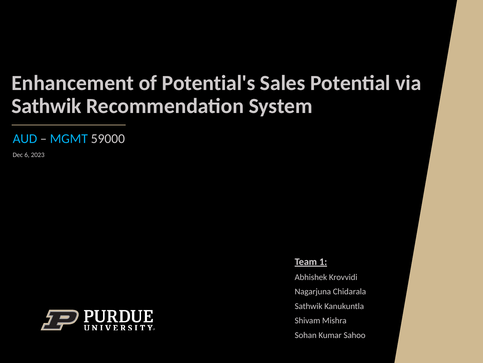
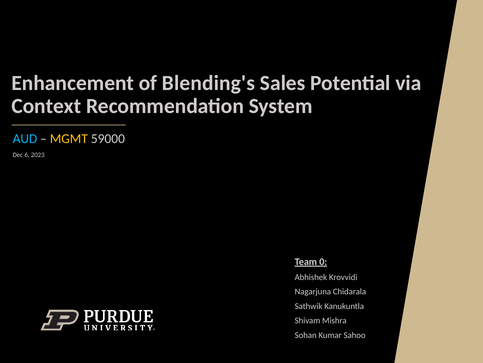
Potential's: Potential's -> Blending's
Sathwik at (46, 106): Sathwik -> Context
MGMT colour: light blue -> yellow
1: 1 -> 0
